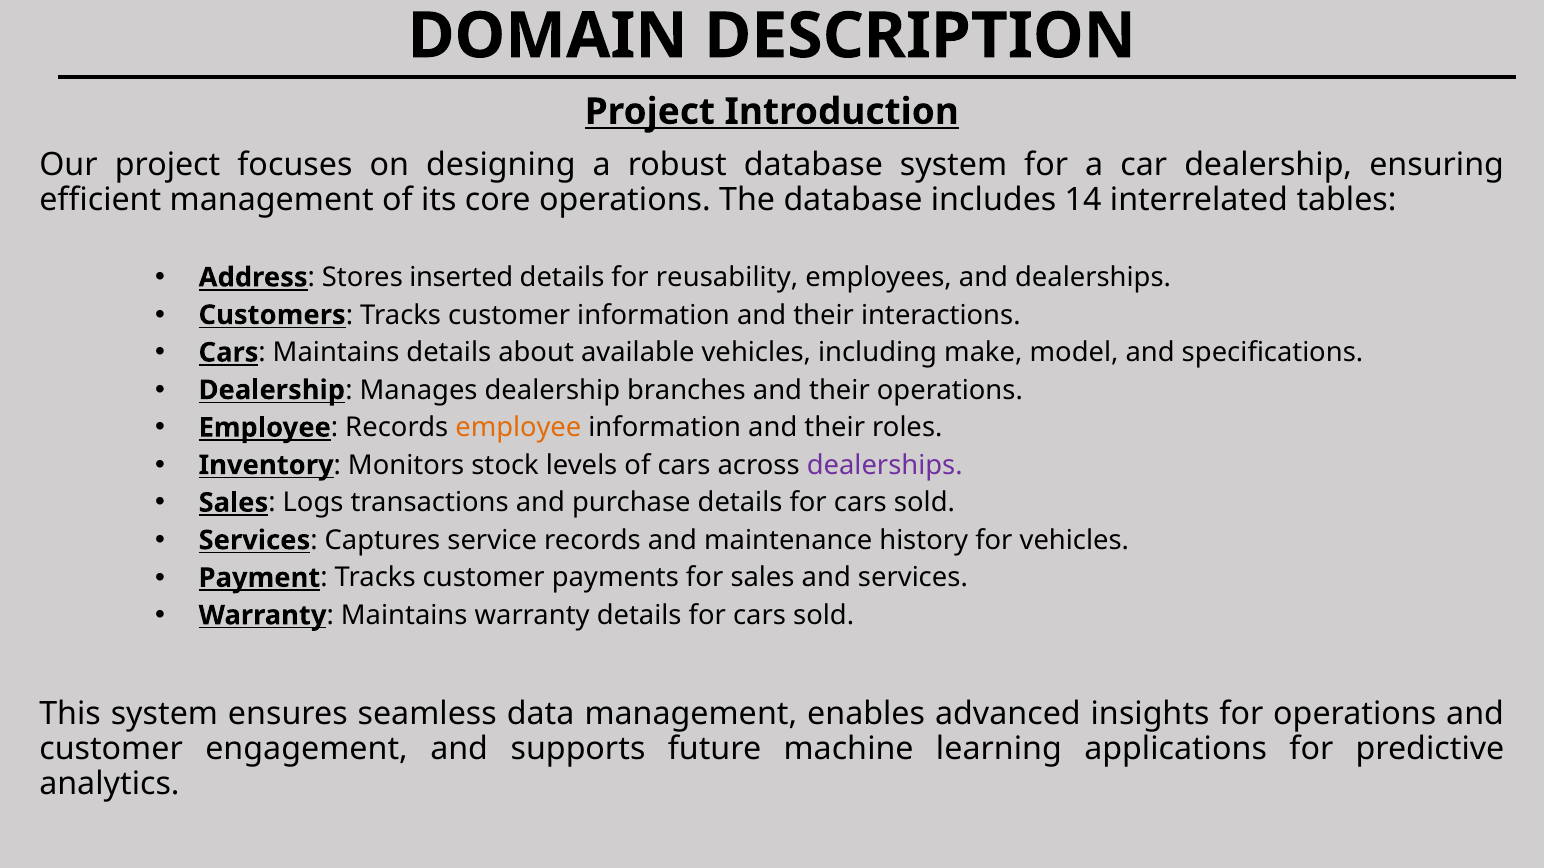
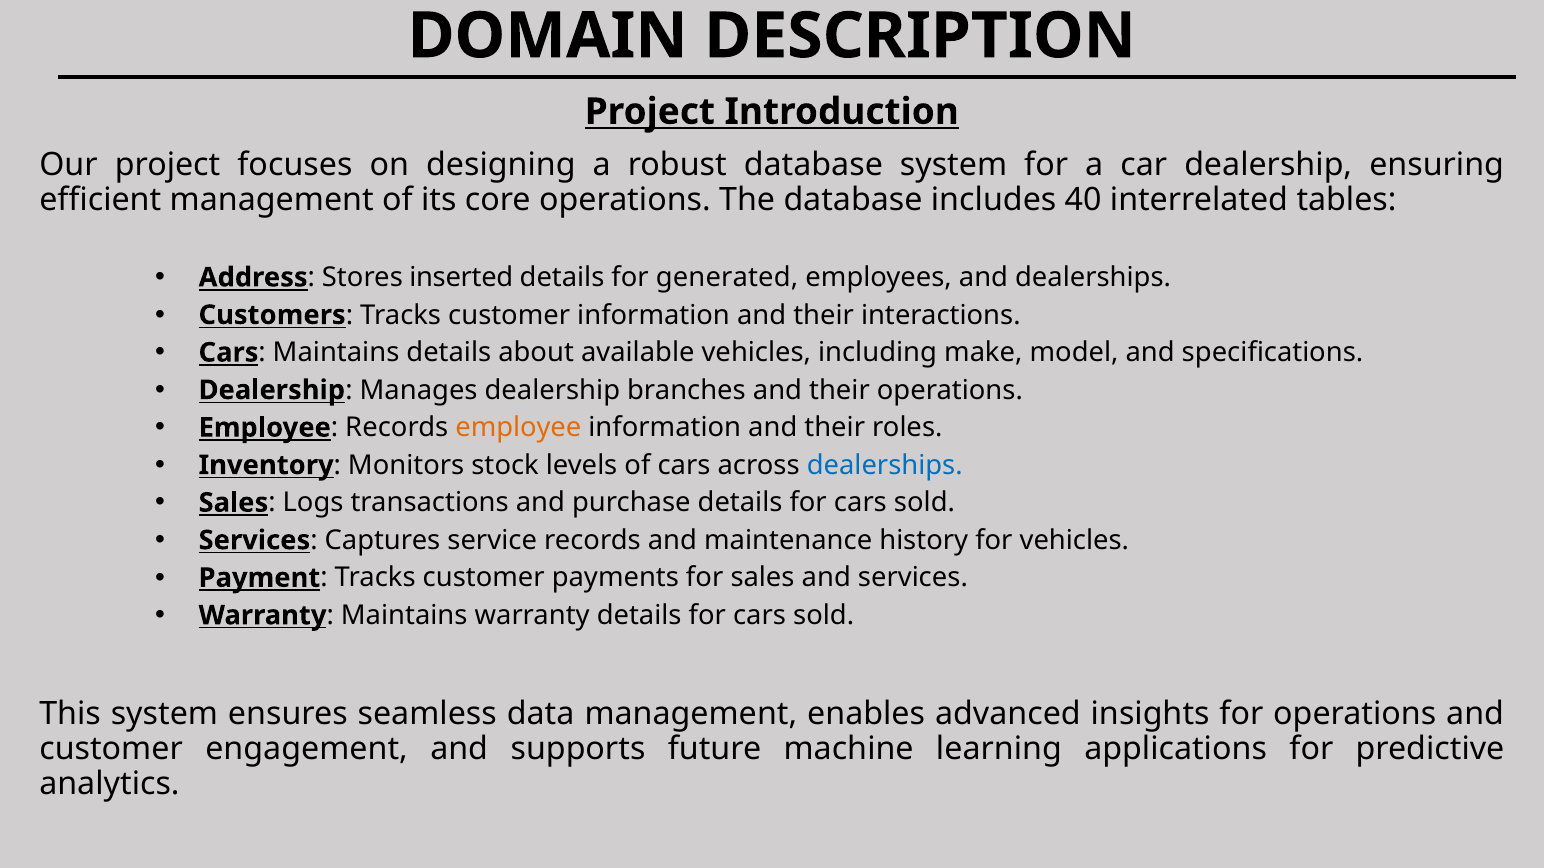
14: 14 -> 40
reusability: reusability -> generated
dealerships at (885, 465) colour: purple -> blue
